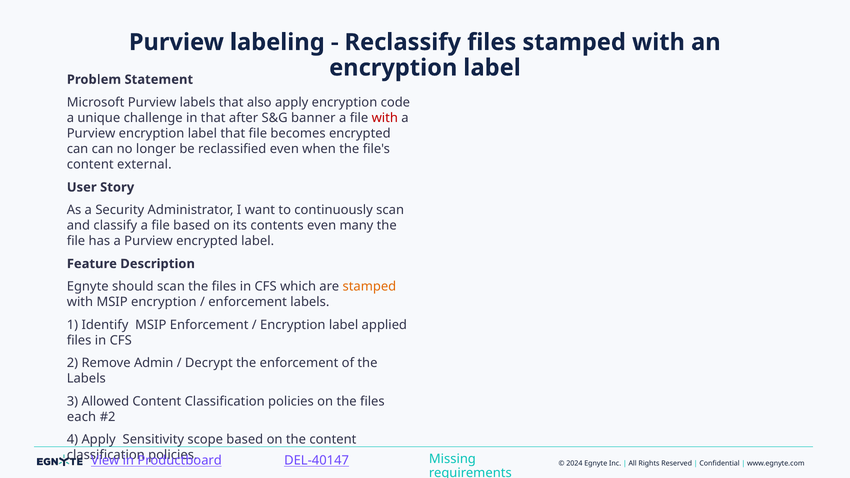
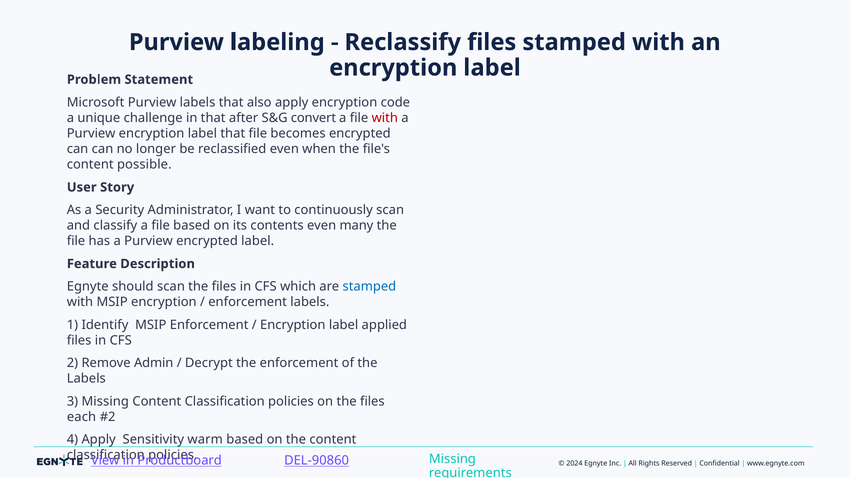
banner: banner -> convert
external: external -> possible
stamped at (369, 287) colour: orange -> blue
3 Allowed: Allowed -> Missing
scope: scope -> warm
DEL-40147: DEL-40147 -> DEL-90860
